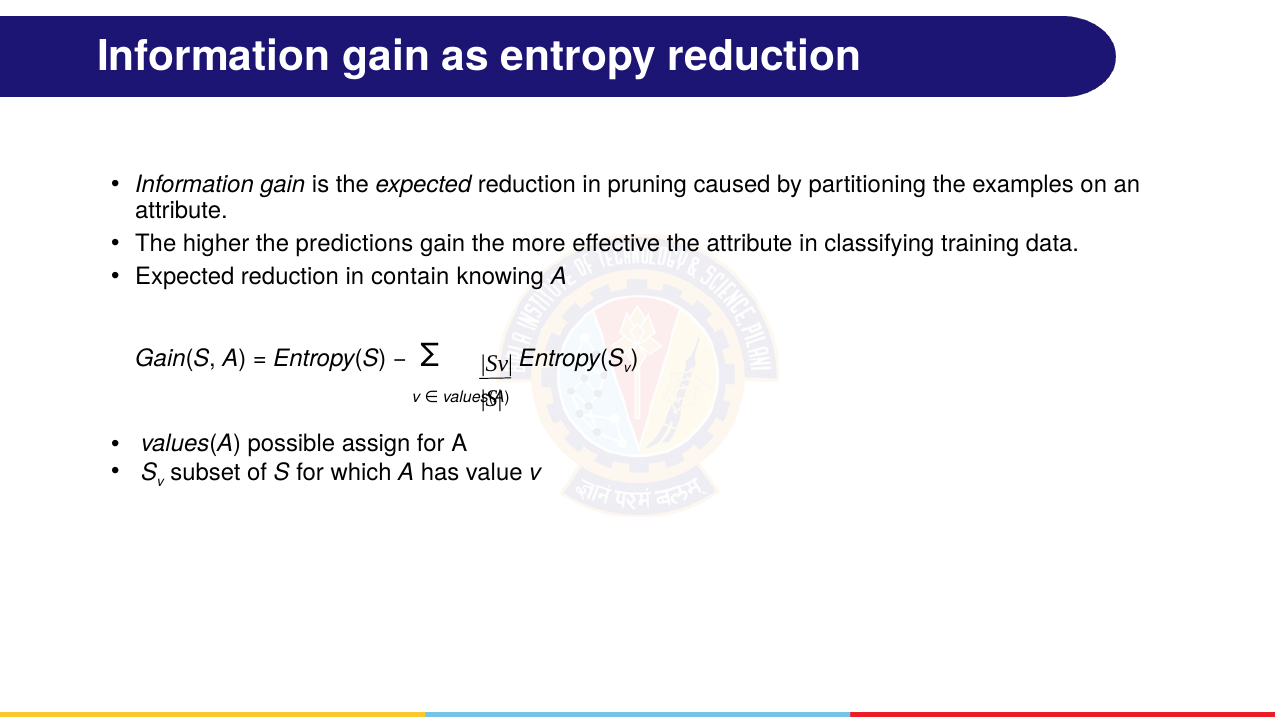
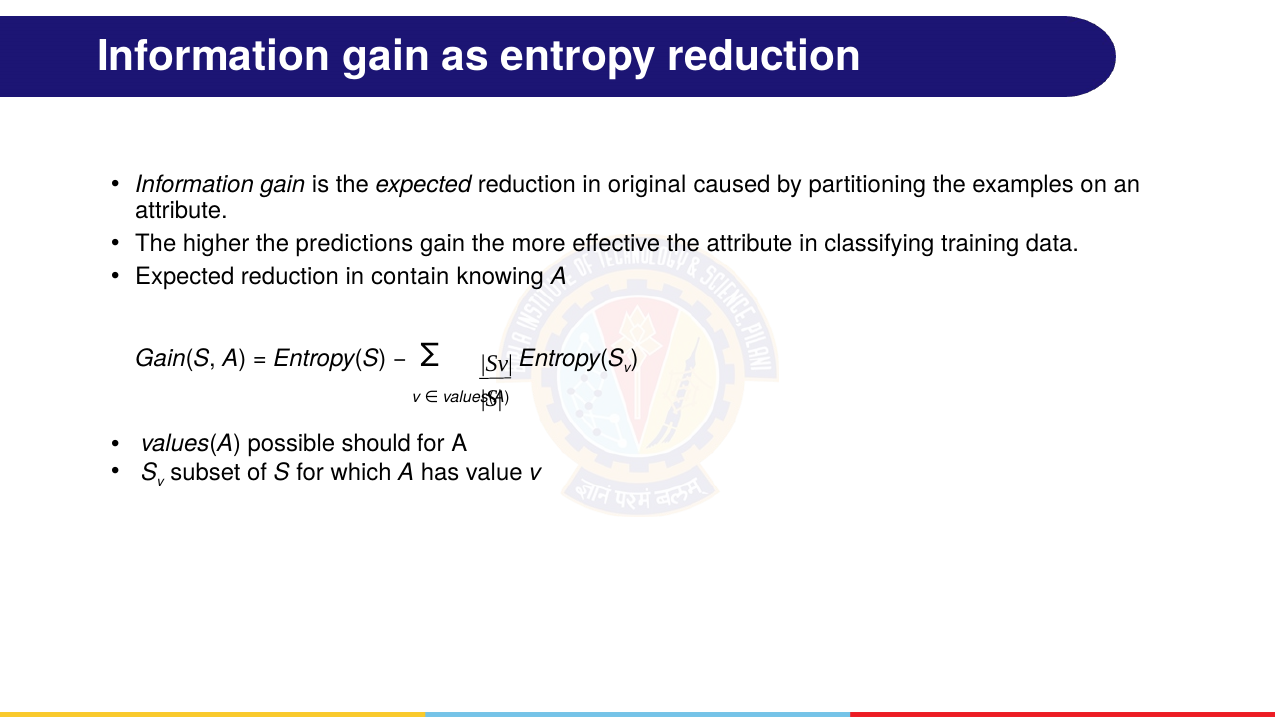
pruning: pruning -> original
assign: assign -> should
